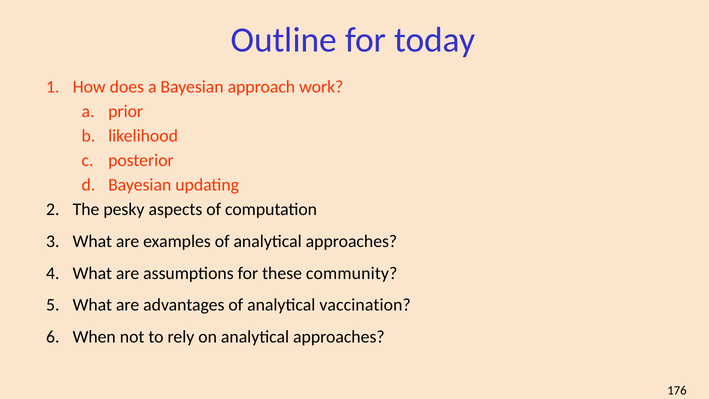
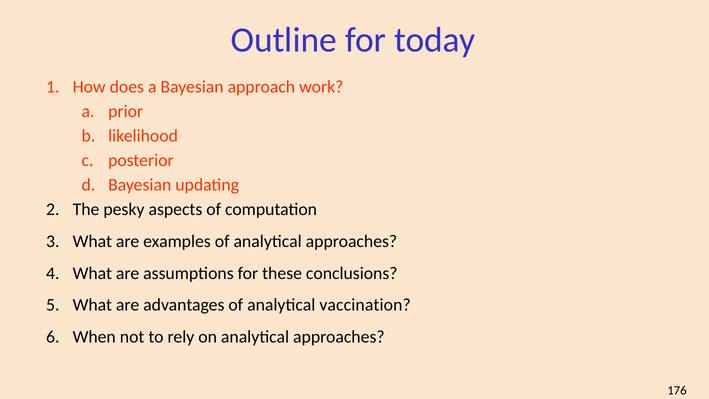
community: community -> conclusions
